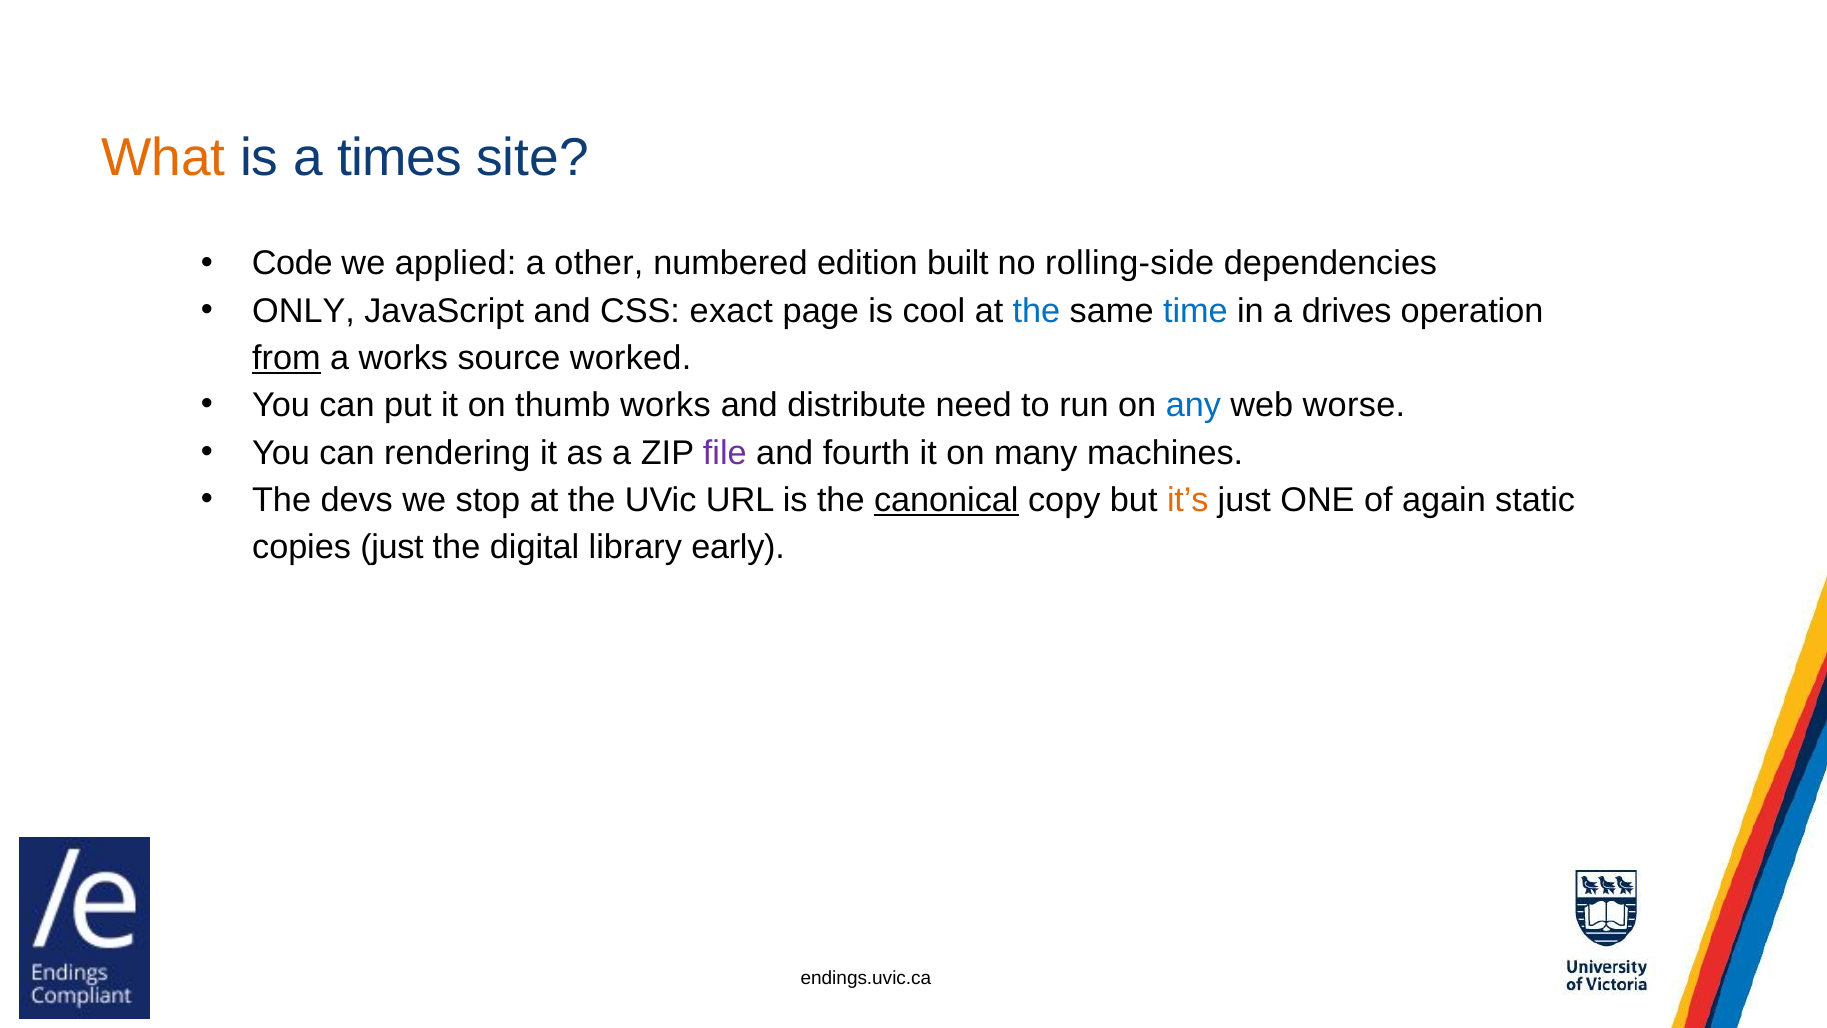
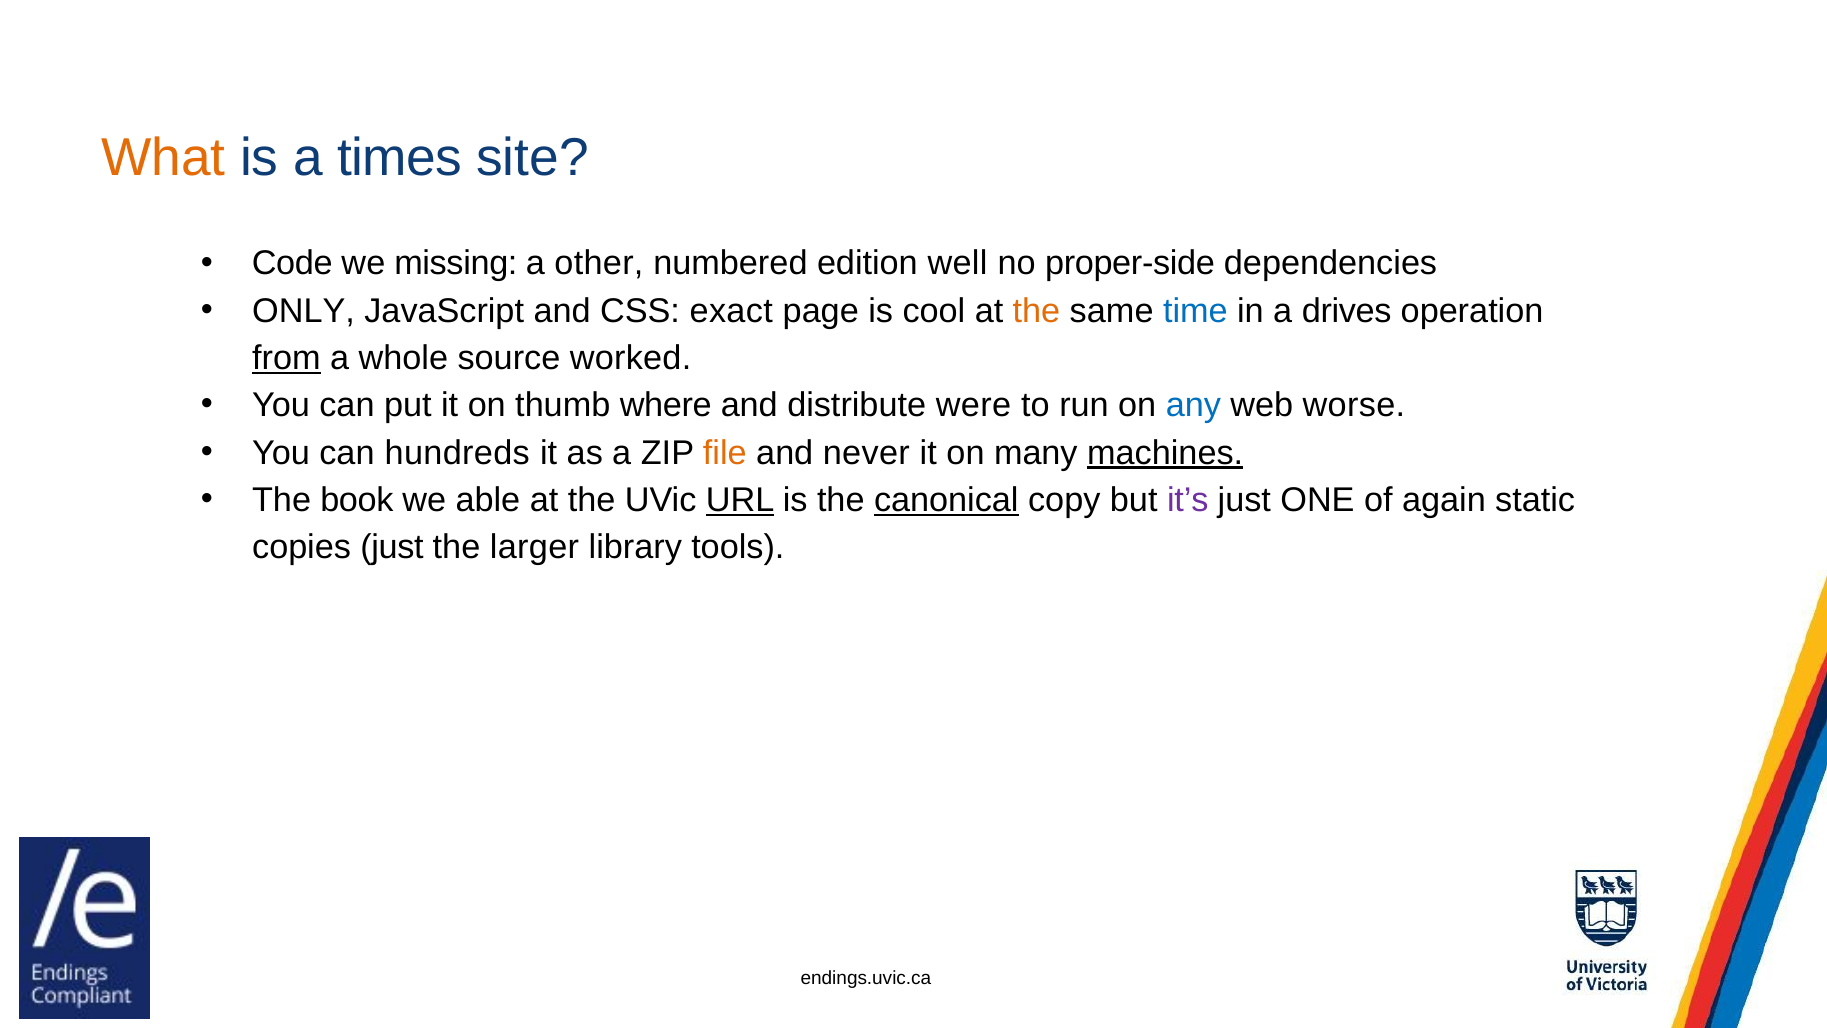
applied: applied -> missing
built: built -> well
rolling-side: rolling-side -> proper-side
the at (1036, 311) colour: blue -> orange
a works: works -> whole
thumb works: works -> where
need: need -> were
rendering: rendering -> hundreds
file colour: purple -> orange
fourth: fourth -> never
machines underline: none -> present
devs: devs -> book
stop: stop -> able
URL underline: none -> present
it’s colour: orange -> purple
digital: digital -> larger
early: early -> tools
